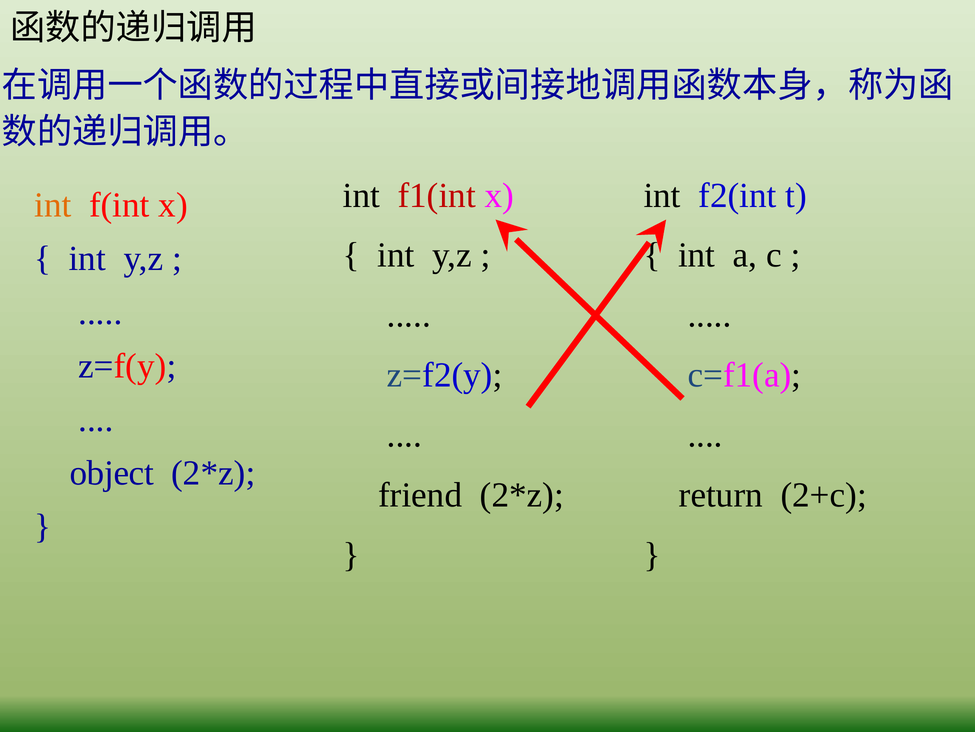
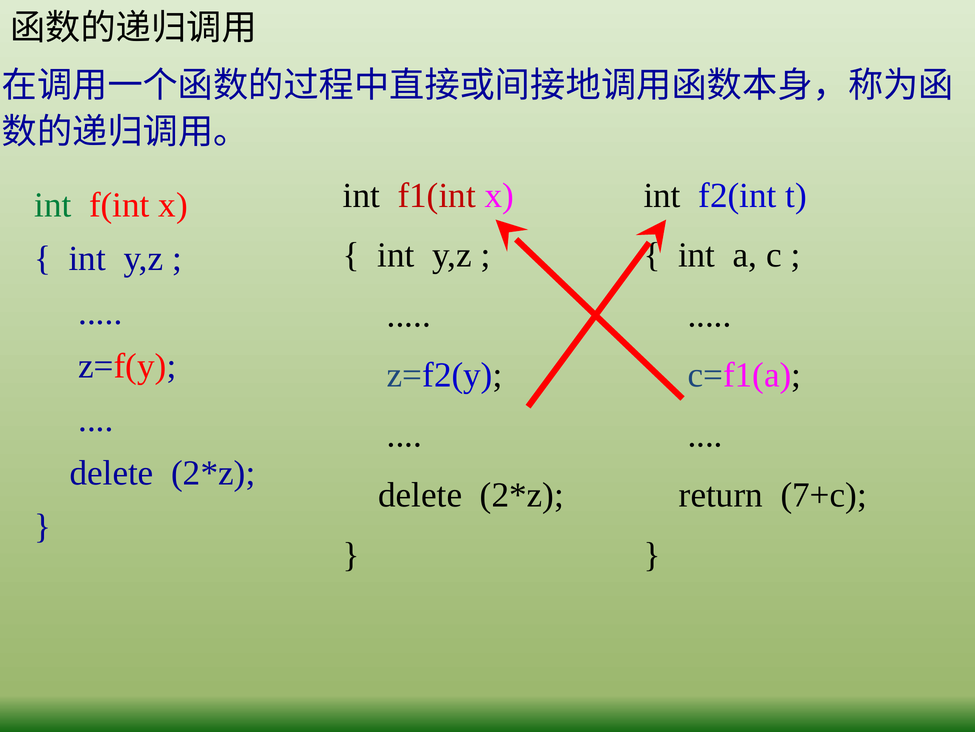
int at (53, 205) colour: orange -> green
object at (112, 473): object -> delete
friend at (420, 494): friend -> delete
2+c: 2+c -> 7+c
